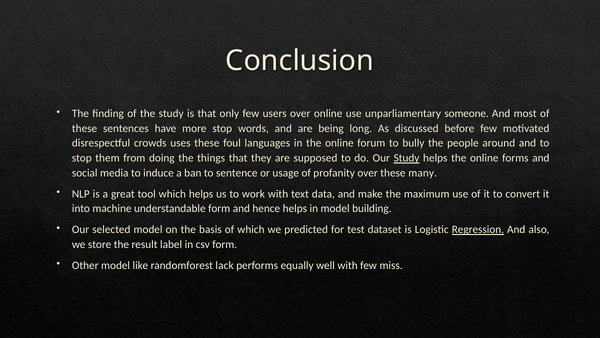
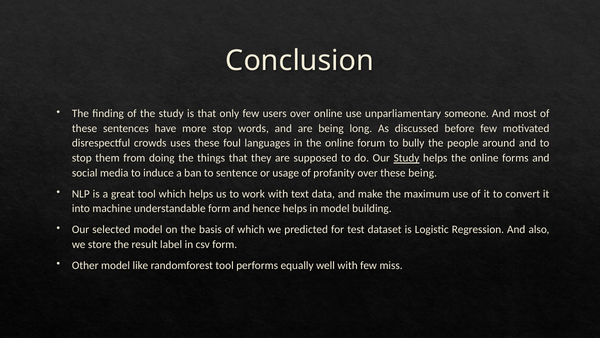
these many: many -> being
Regression underline: present -> none
randomforest lack: lack -> tool
